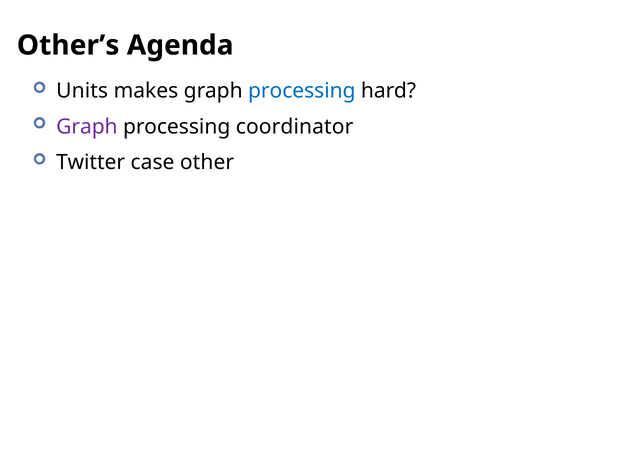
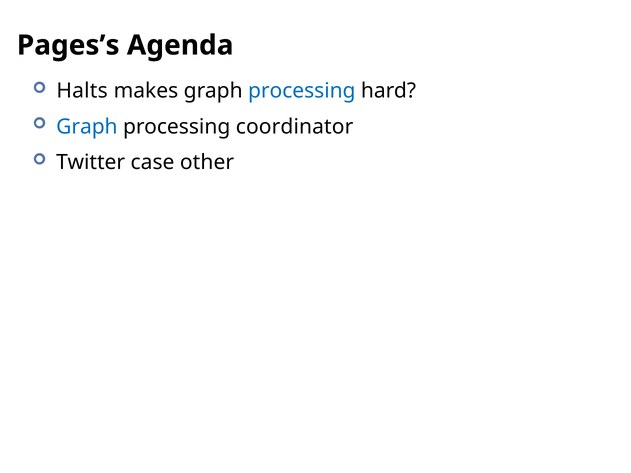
Other’s: Other’s -> Pages’s
Units: Units -> Halts
Graph at (87, 127) colour: purple -> blue
